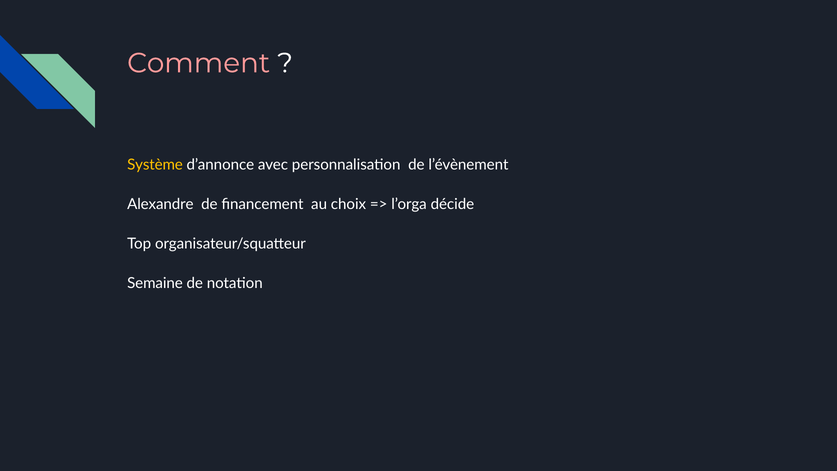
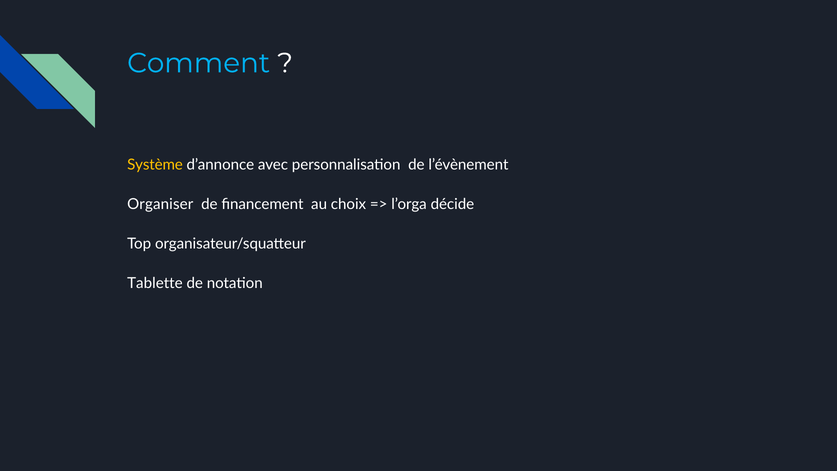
Comment colour: pink -> light blue
Alexandre: Alexandre -> Organiser
Semaine: Semaine -> Tablette
